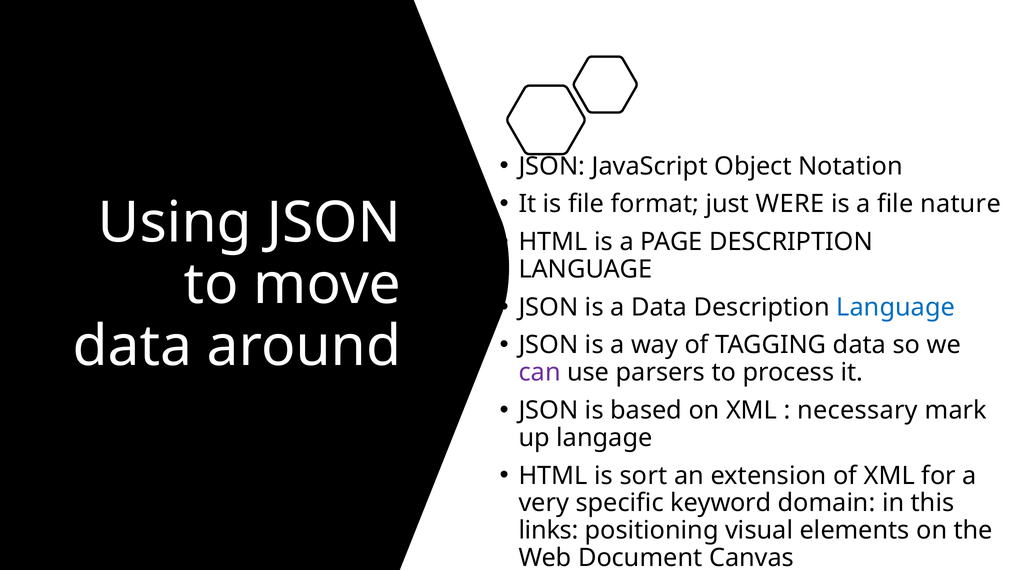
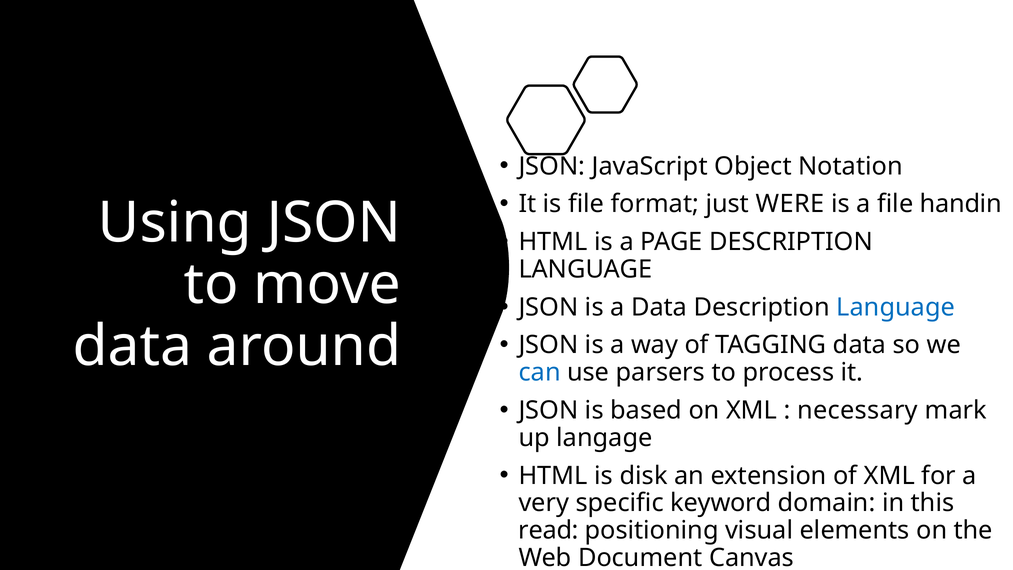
nature: nature -> handin
can colour: purple -> blue
sort: sort -> disk
links: links -> read
